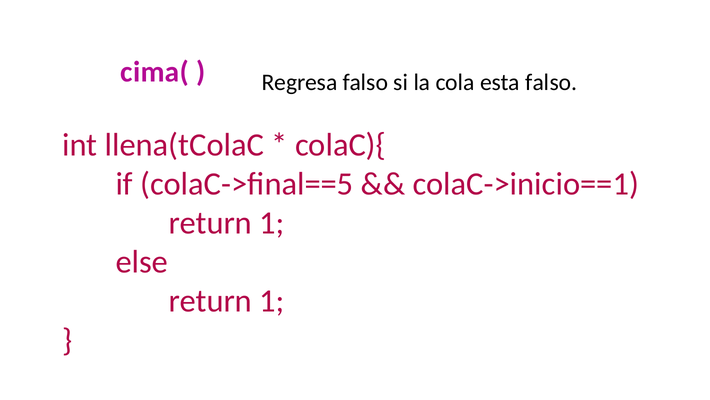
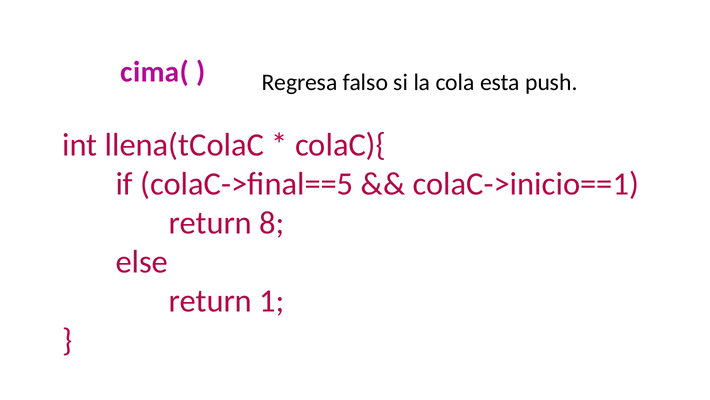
esta falso: falso -> push
1 at (272, 223): 1 -> 8
